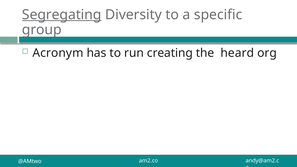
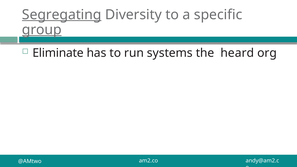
group underline: none -> present
Acronym: Acronym -> Eliminate
creating: creating -> systems
